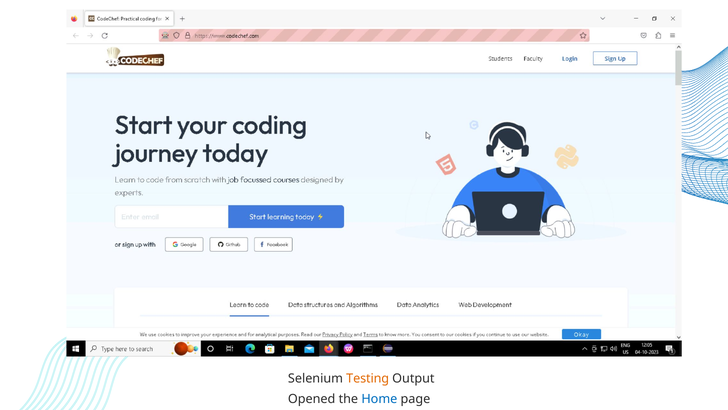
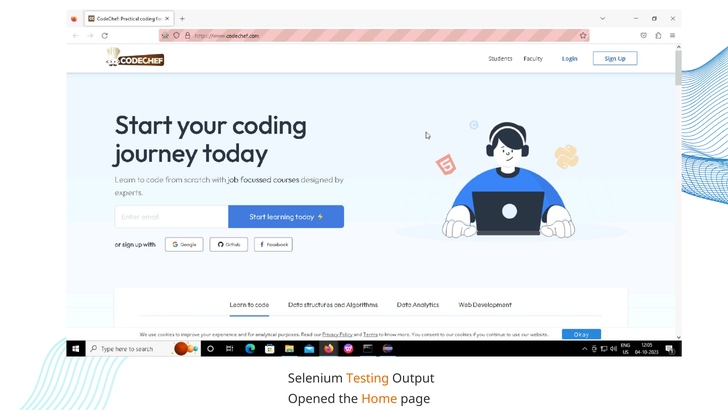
Home colour: blue -> orange
